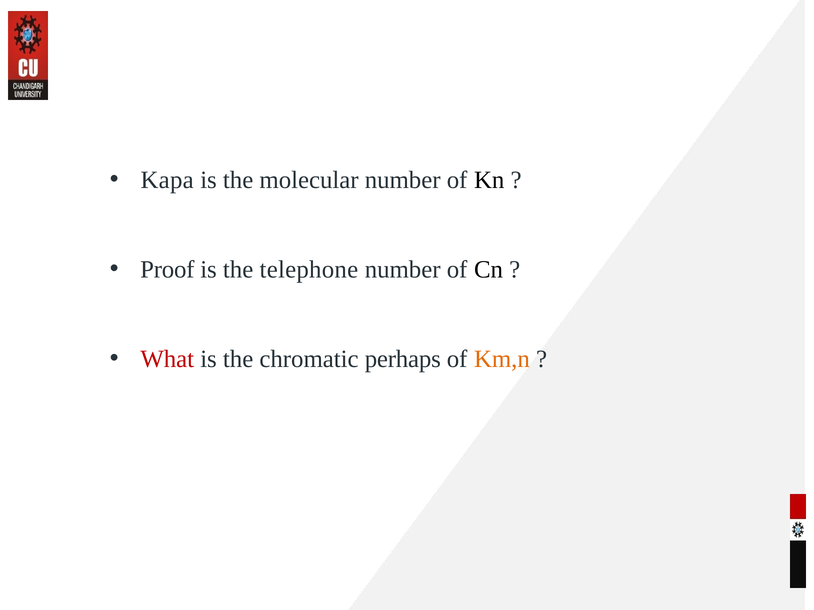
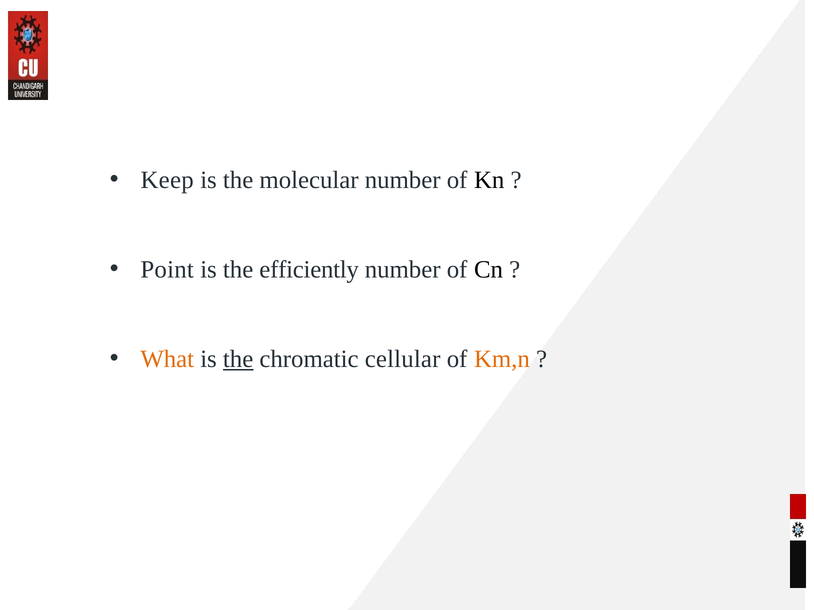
Kapa: Kapa -> Keep
Proof: Proof -> Point
telephone: telephone -> efficiently
What colour: red -> orange
the at (238, 359) underline: none -> present
perhaps: perhaps -> cellular
